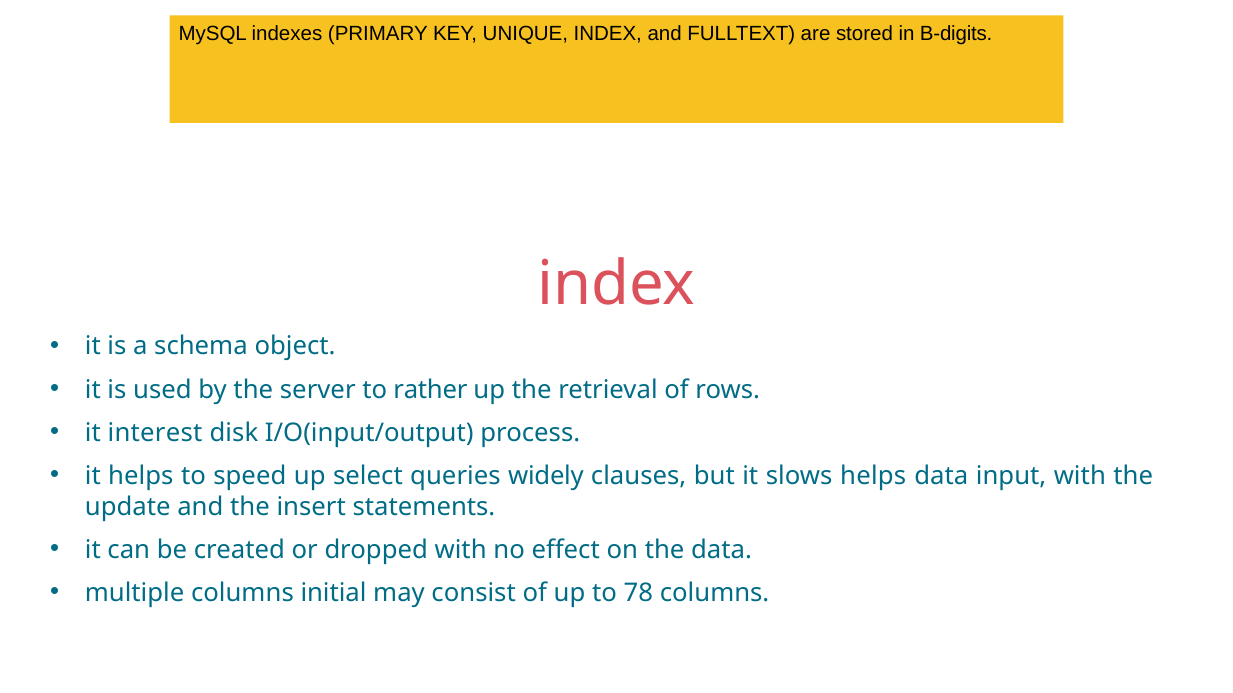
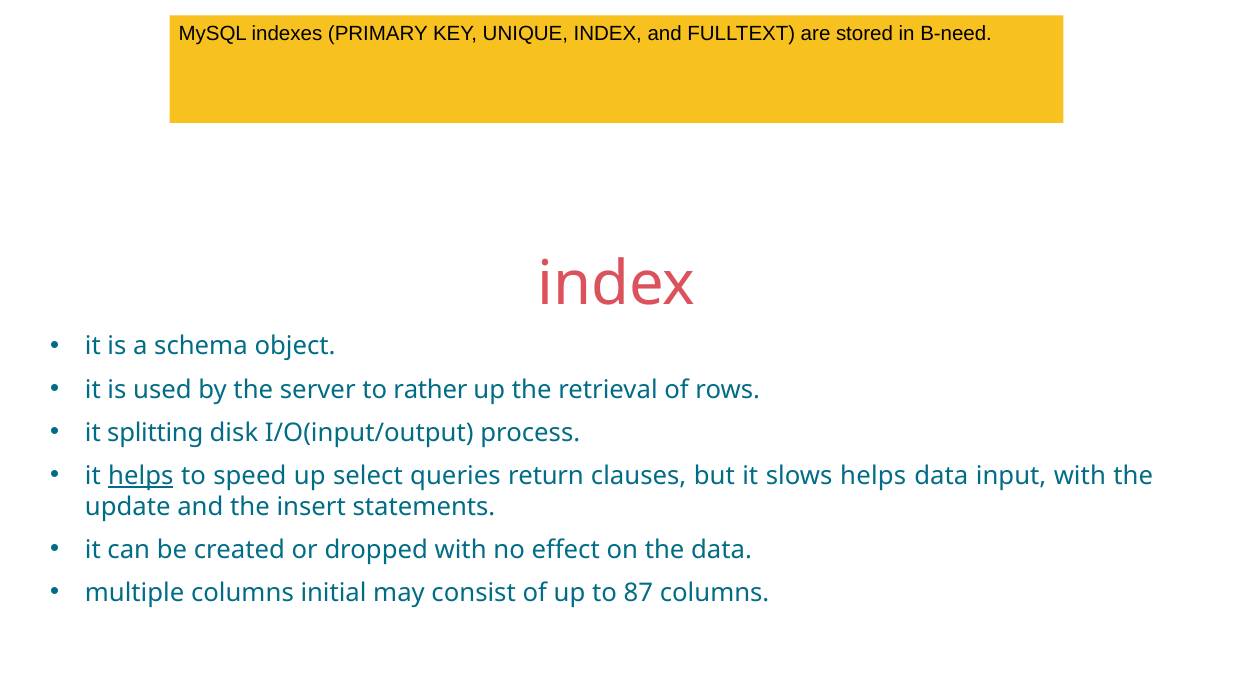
B-digits: B-digits -> B-need
interest: interest -> splitting
helps at (141, 476) underline: none -> present
widely: widely -> return
78: 78 -> 87
